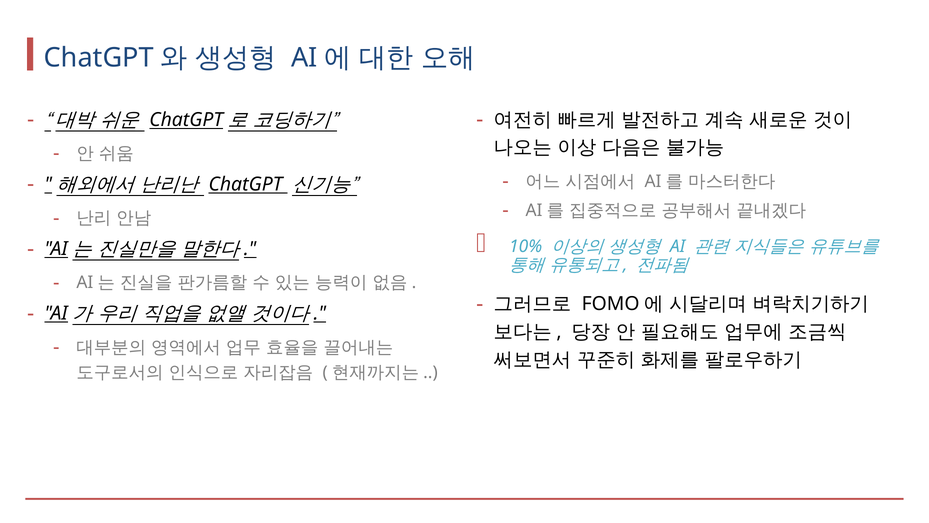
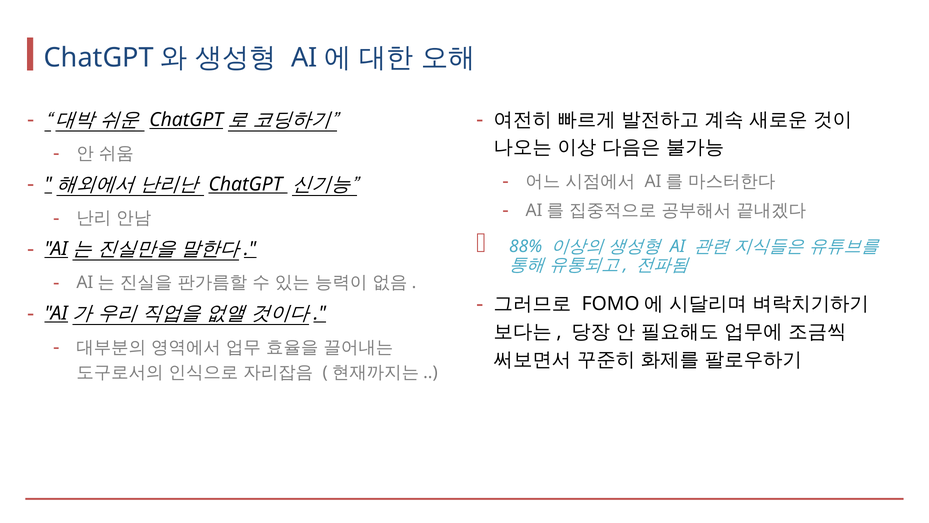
10%: 10% -> 88%
